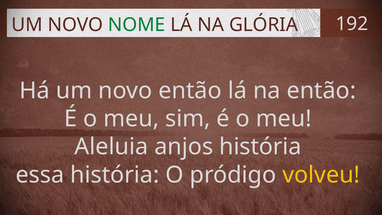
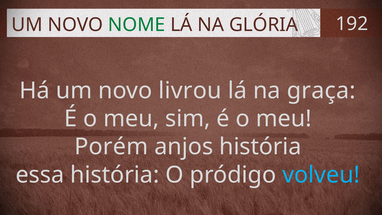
novo então: então -> livrou
na então: então -> graça
Aleluia: Aleluia -> Porém
volveu colour: yellow -> light blue
